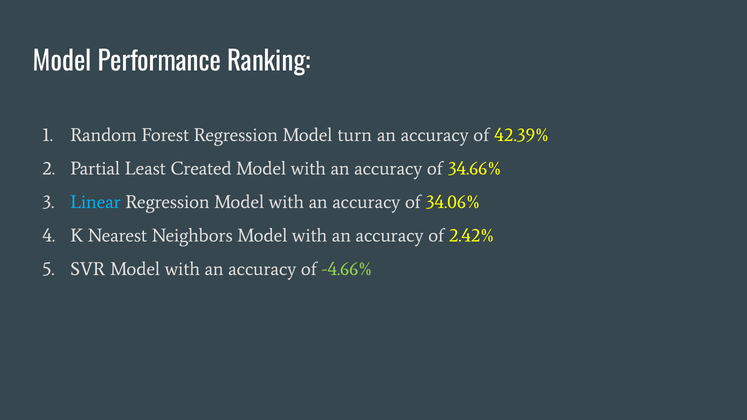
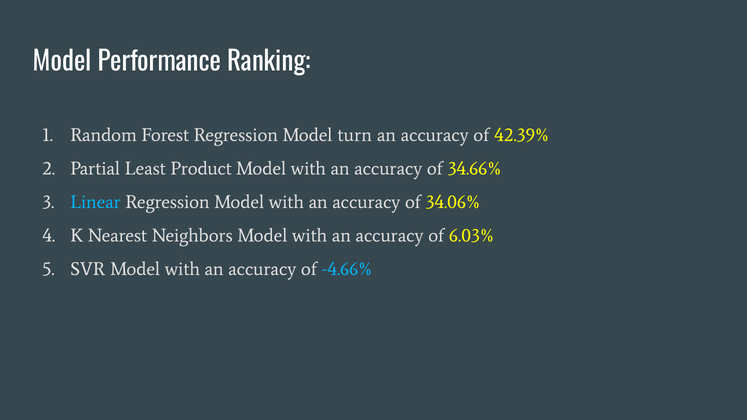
Created: Created -> Product
2.42%: 2.42% -> 6.03%
-4.66% colour: light green -> light blue
